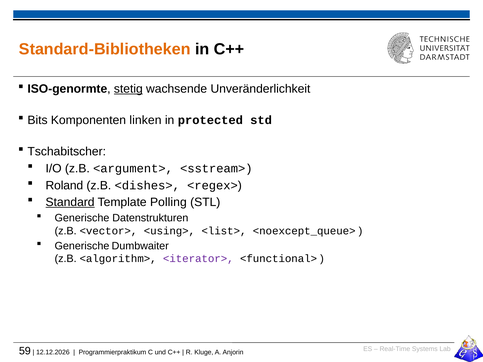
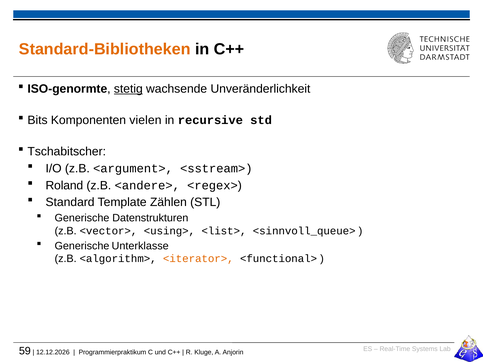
linken: linken -> vielen
protected: protected -> recursive
<dishes>: <dishes> -> <andere>
Standard underline: present -> none
Polling: Polling -> Zählen
<noexcept_queue>: <noexcept_queue> -> <sinnvoll_queue>
Dumbwaiter: Dumbwaiter -> Unterklasse
<iterator> colour: purple -> orange
